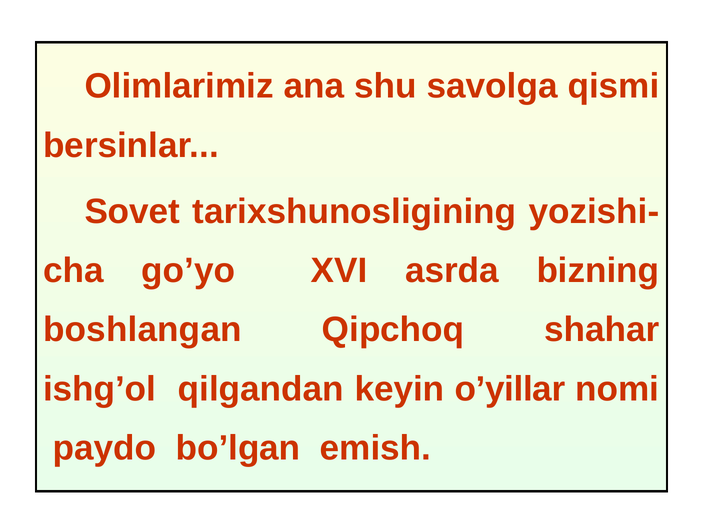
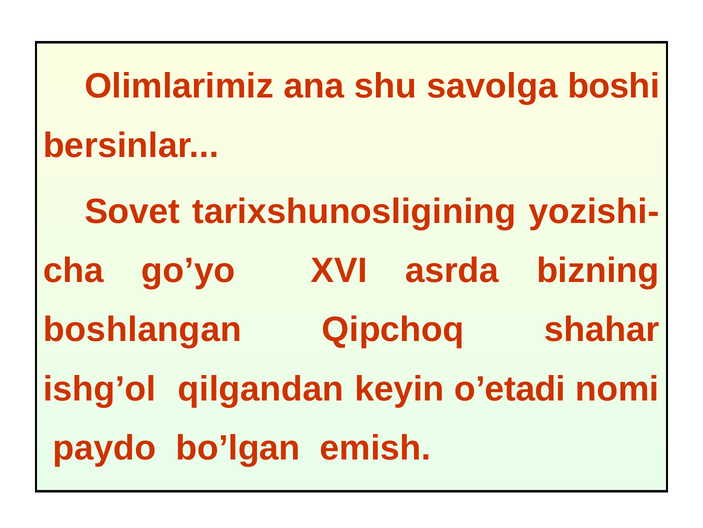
qismi: qismi -> boshi
o’yillar: o’yillar -> o’etadi
